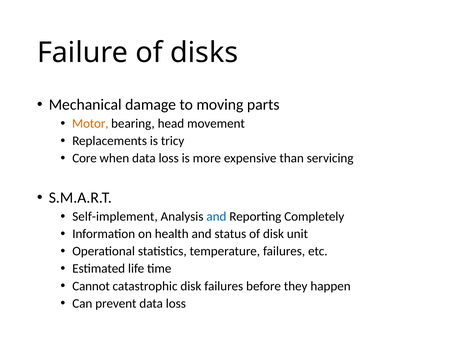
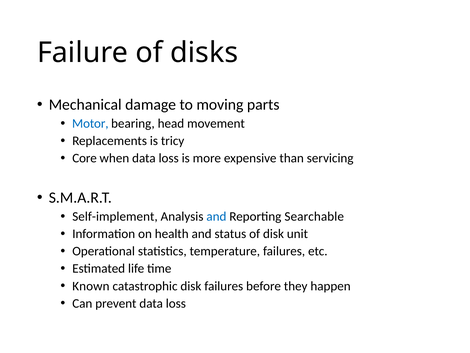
Motor colour: orange -> blue
Completely: Completely -> Searchable
Cannot: Cannot -> Known
